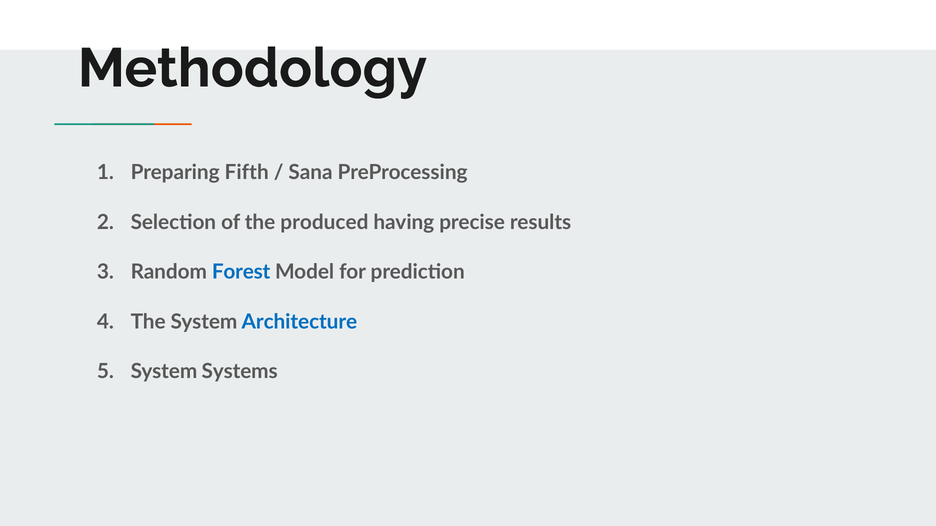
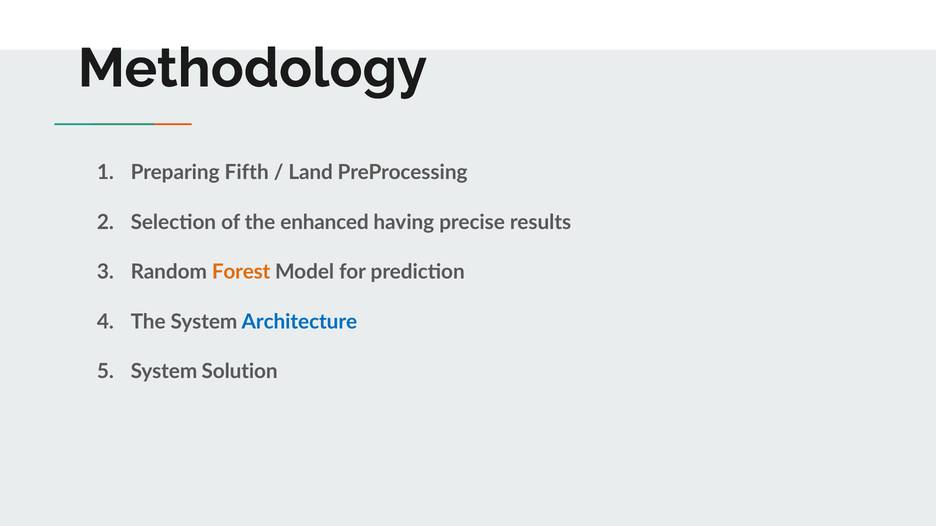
Sana: Sana -> Land
produced: produced -> enhanced
Forest colour: blue -> orange
Systems: Systems -> Solution
